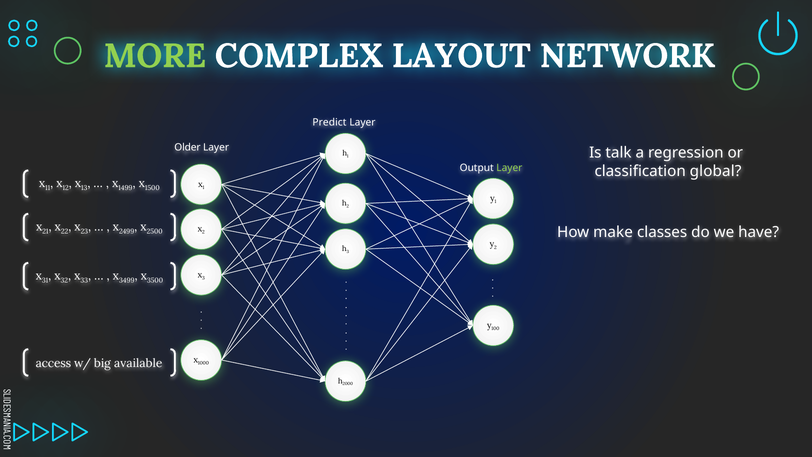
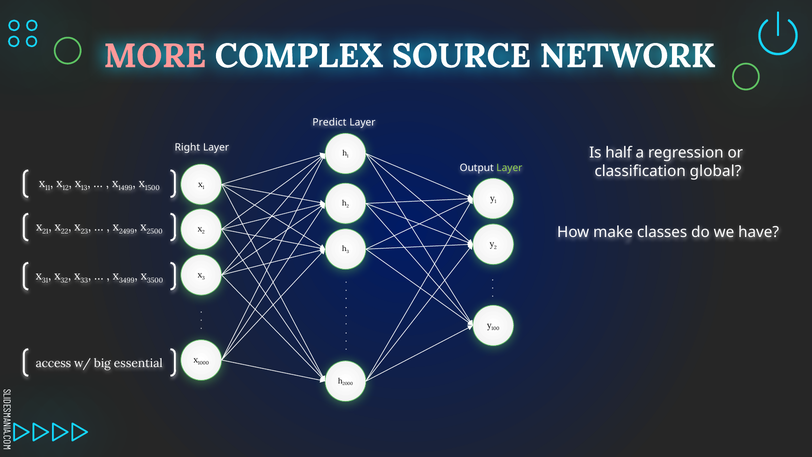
MORE colour: light green -> pink
LAYOUT: LAYOUT -> SOURCE
Older: Older -> Right
talk: talk -> half
available: available -> essential
